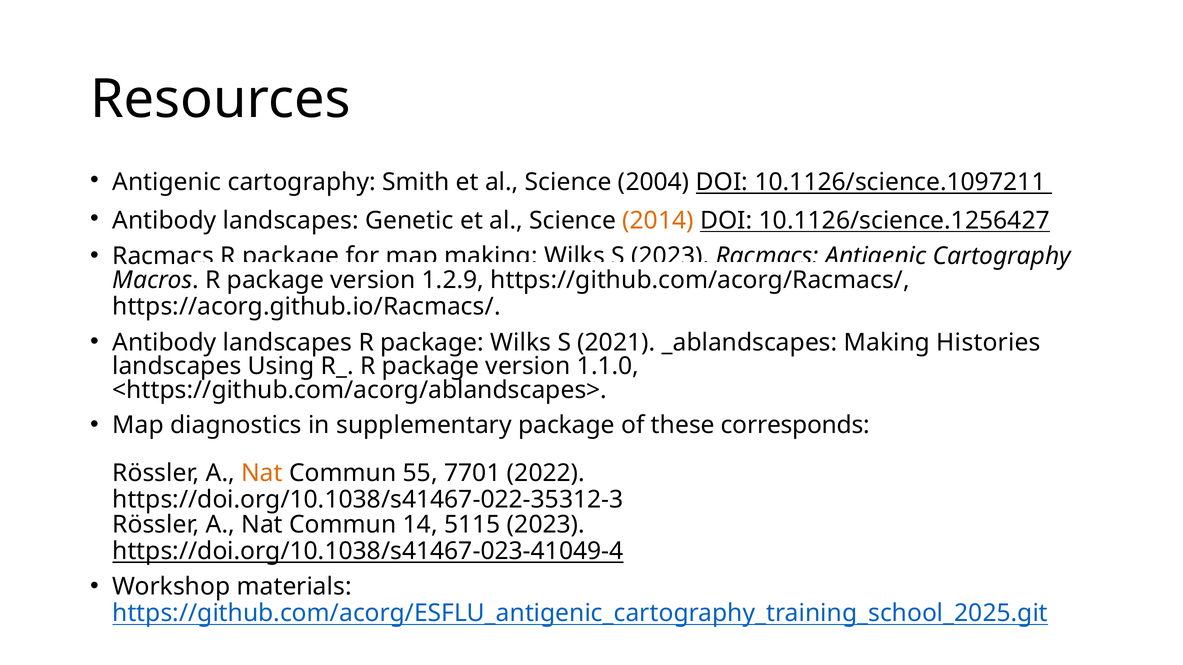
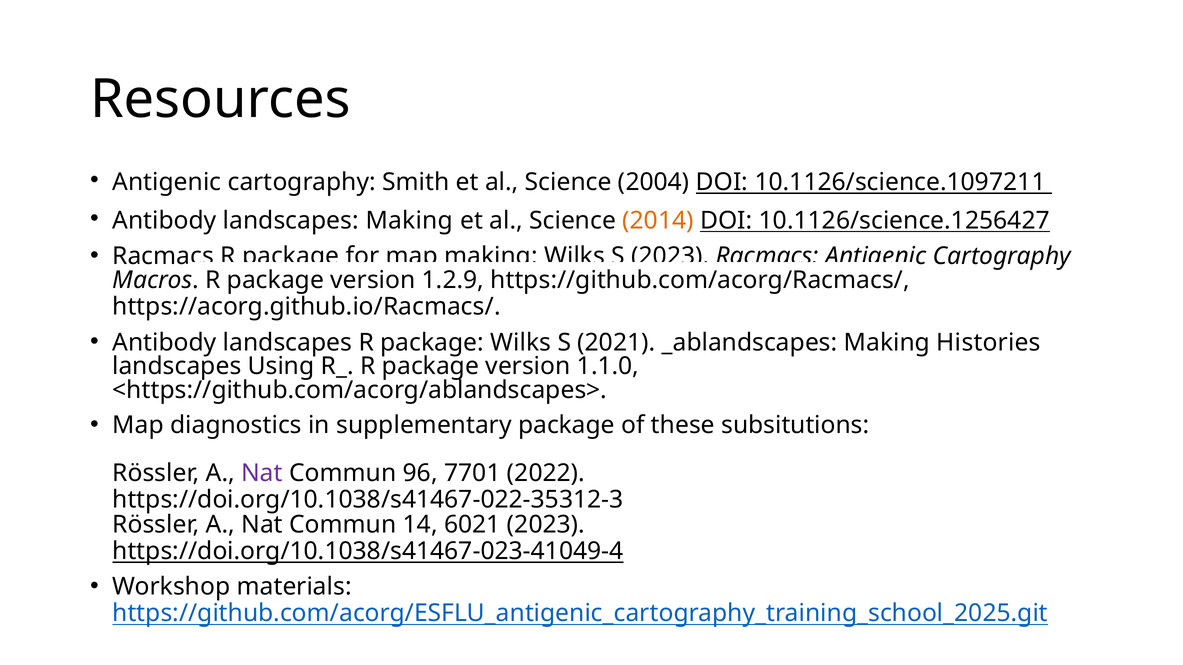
landscapes Genetic: Genetic -> Making
corresponds: corresponds -> subsitutions
Nat at (262, 473) colour: orange -> purple
55: 55 -> 96
5115: 5115 -> 6021
